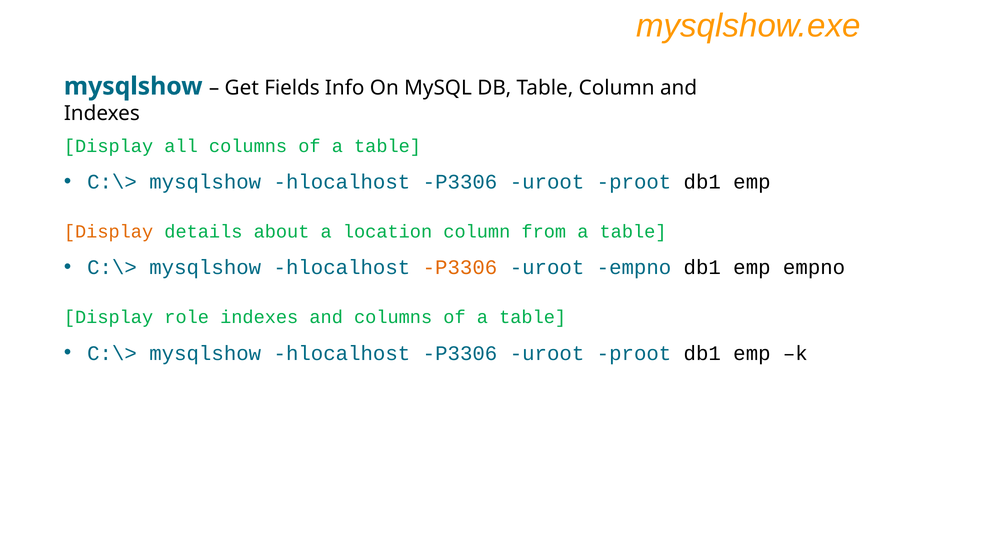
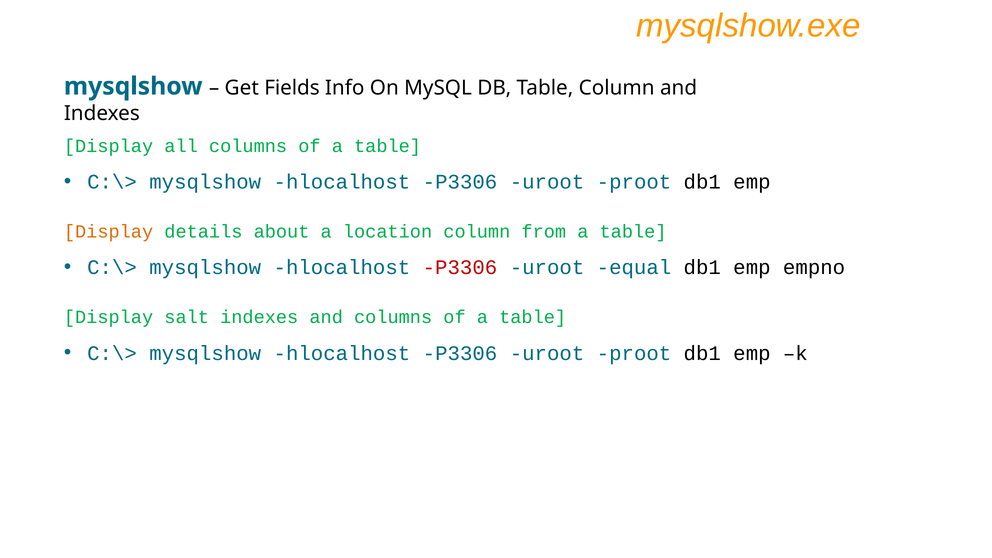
P3306 at (460, 268) colour: orange -> red
uroot empno: empno -> equal
role: role -> salt
